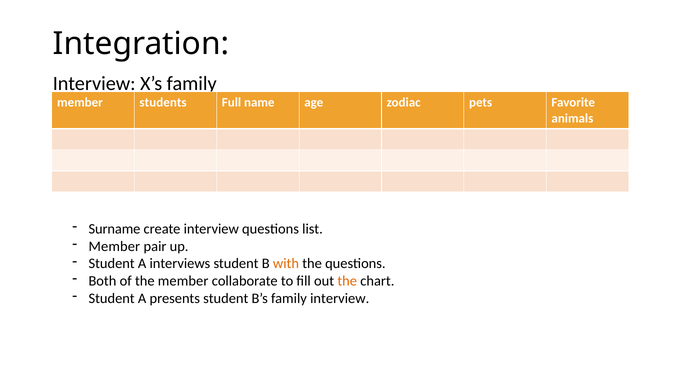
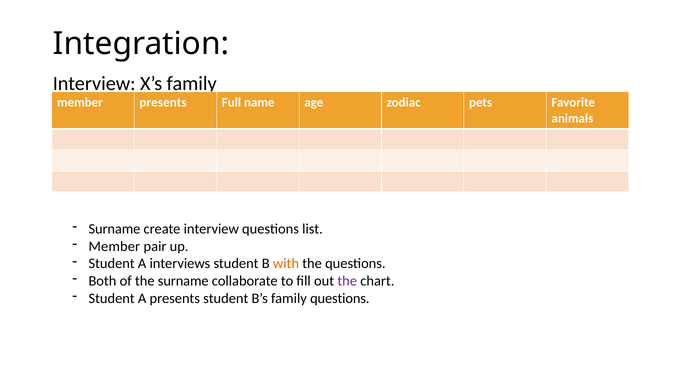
member students: students -> presents
the member: member -> surname
the at (347, 281) colour: orange -> purple
family interview: interview -> questions
